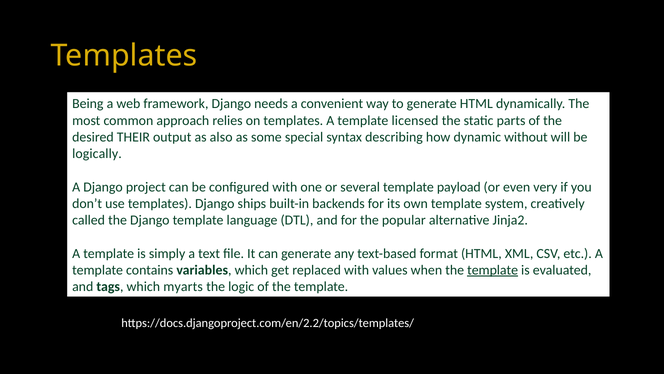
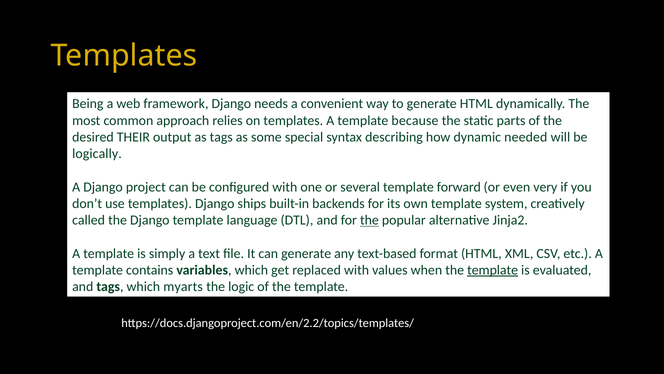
licensed: licensed -> because
as also: also -> tags
without: without -> needed
payload: payload -> forward
the at (369, 220) underline: none -> present
